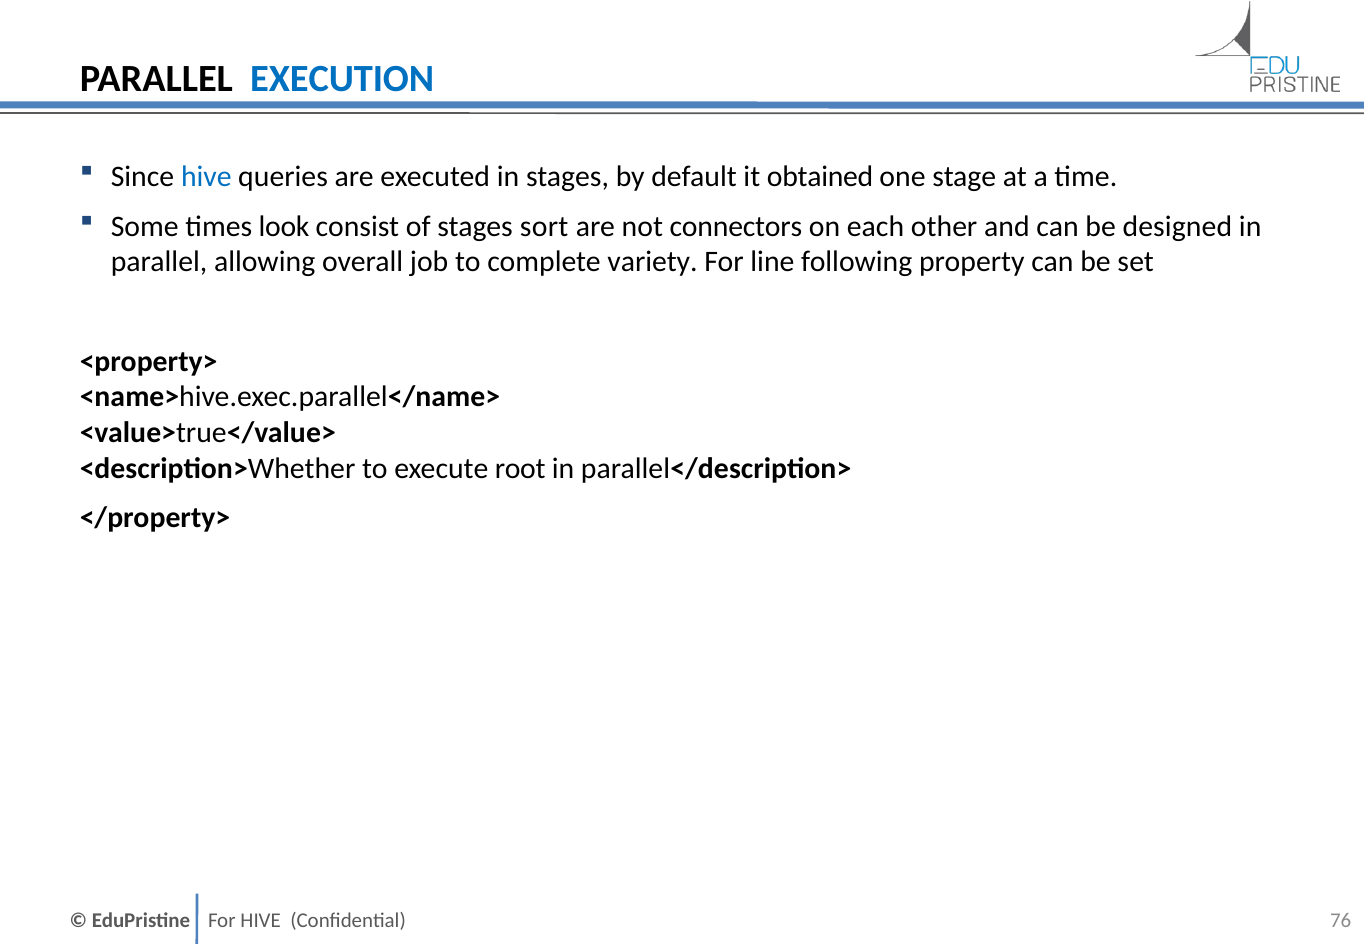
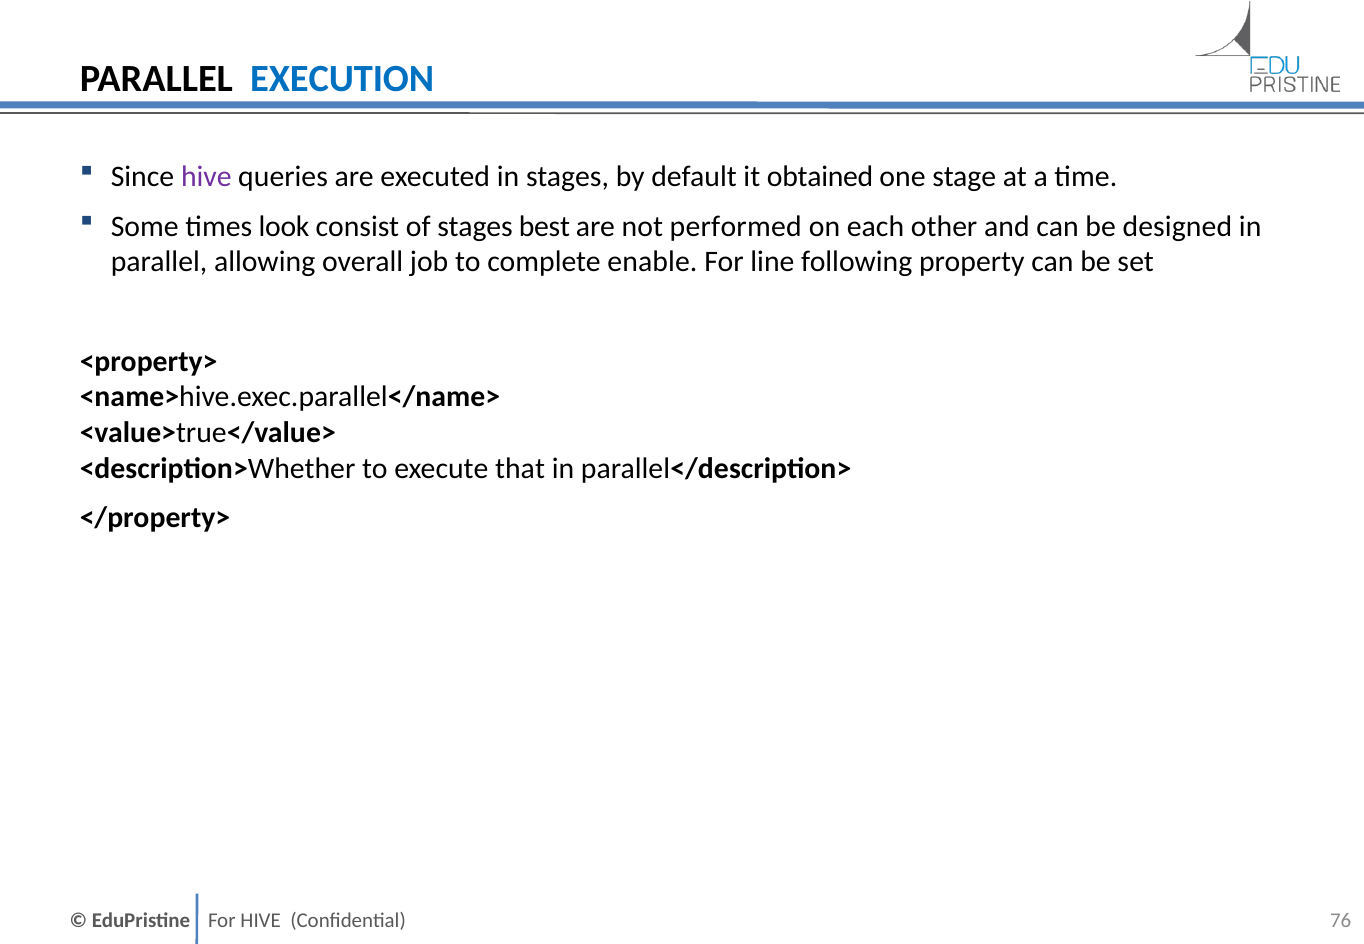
hive at (206, 177) colour: blue -> purple
sort: sort -> best
connectors: connectors -> performed
variety: variety -> enable
root: root -> that
